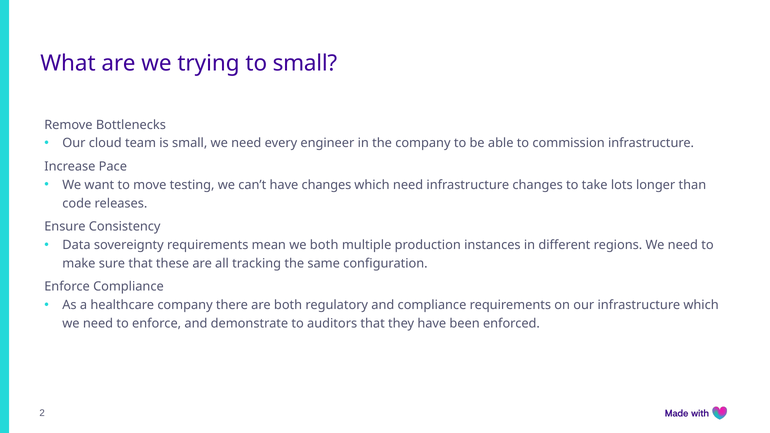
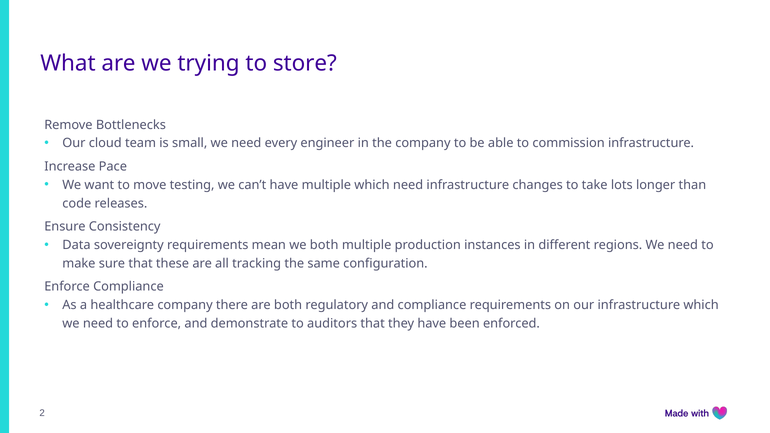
to small: small -> store
have changes: changes -> multiple
